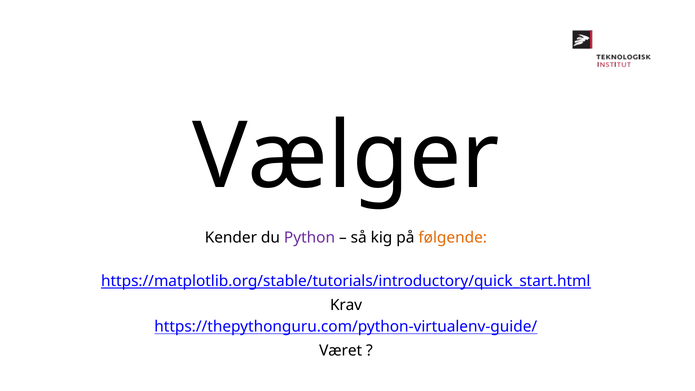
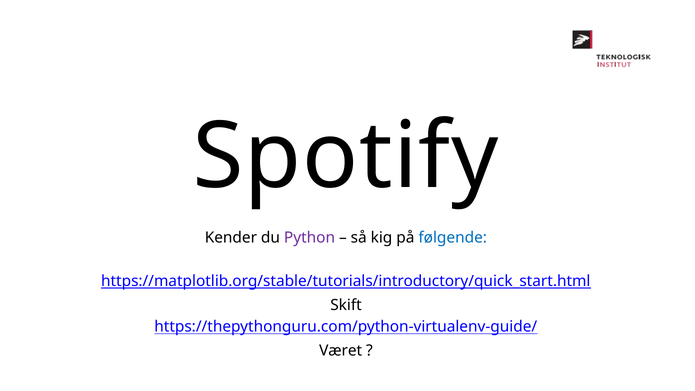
Vælger: Vælger -> Spotify
følgende colour: orange -> blue
Krav: Krav -> Skift
